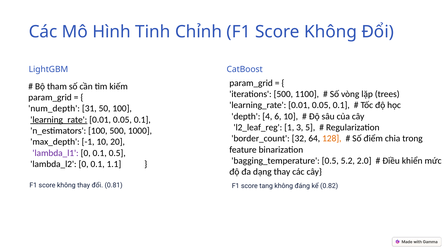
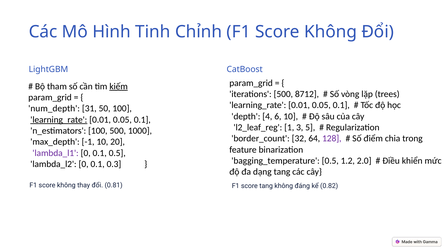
kiếm underline: none -> present
1100: 1100 -> 8712
128 colour: orange -> purple
5.2: 5.2 -> 1.2
1.1: 1.1 -> 0.3
dạng thay: thay -> tang
